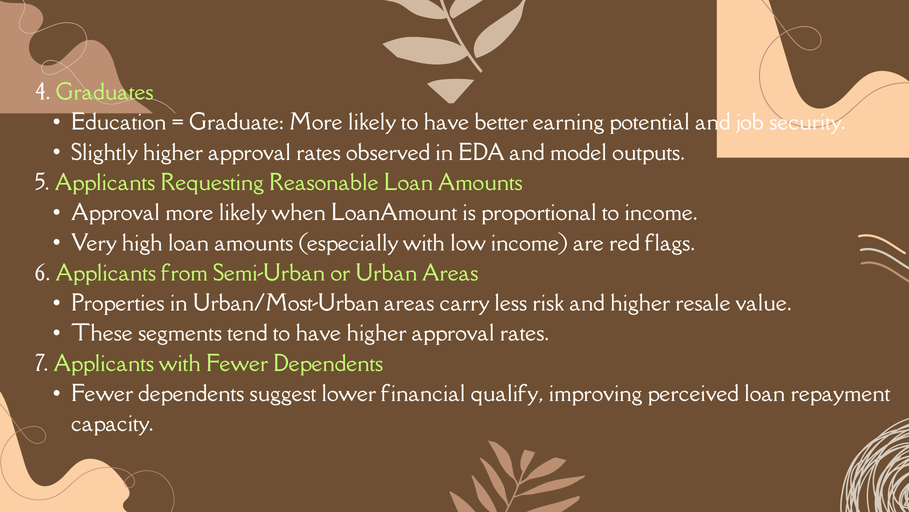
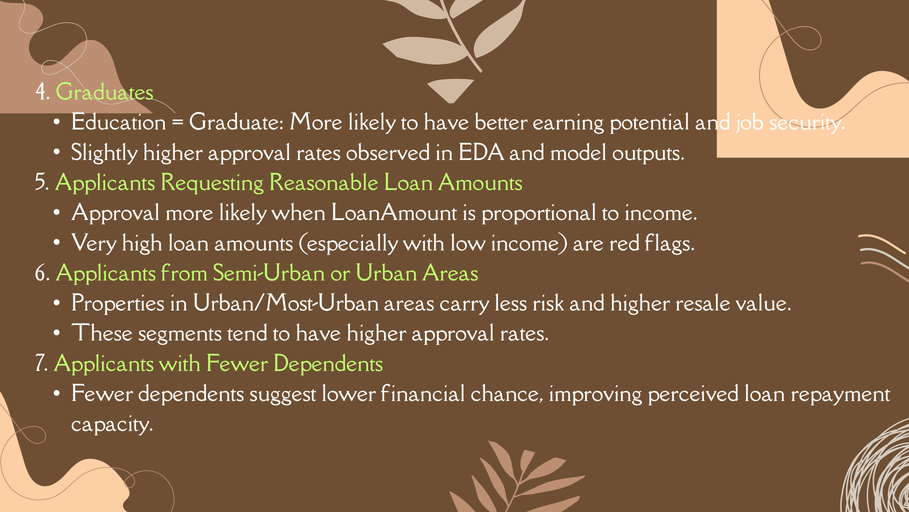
qualify: qualify -> chance
